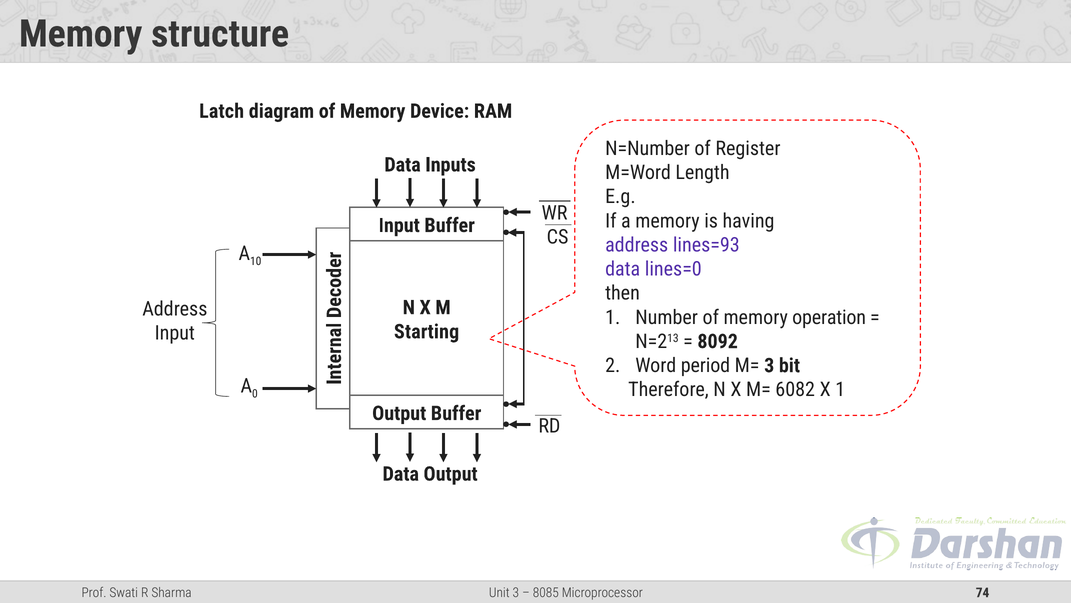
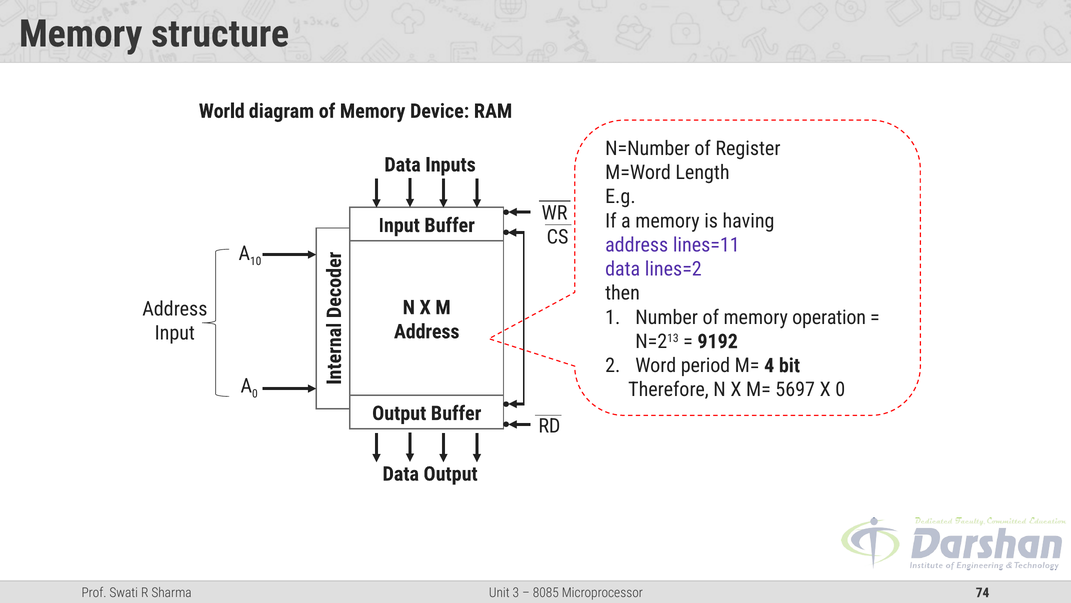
Latch: Latch -> World
lines=93: lines=93 -> lines=11
lines=0: lines=0 -> lines=2
Starting at (427, 331): Starting -> Address
8092: 8092 -> 9192
M= 3: 3 -> 4
6082: 6082 -> 5697
X 1: 1 -> 0
